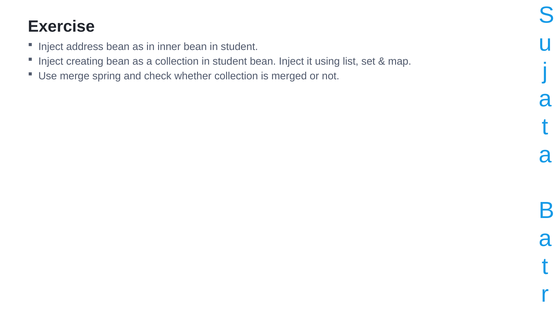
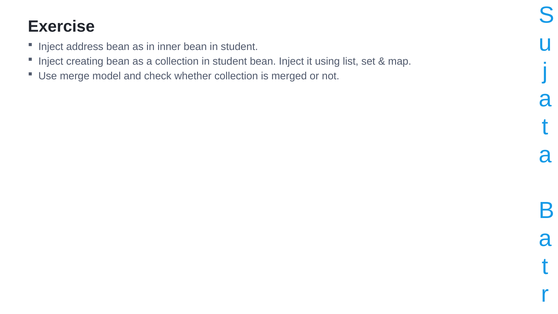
spring: spring -> model
